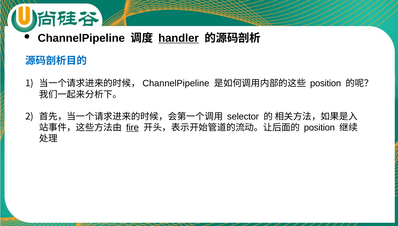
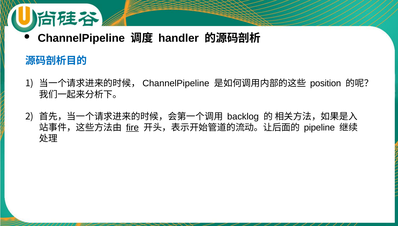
handler underline: present -> none
selector: selector -> backlog
position at (319, 127): position -> pipeline
